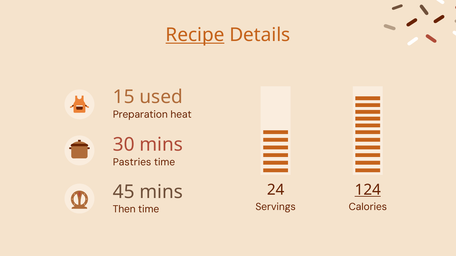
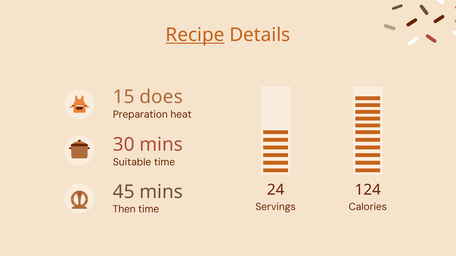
used: used -> does
Pastries: Pastries -> Suitable
124 underline: present -> none
